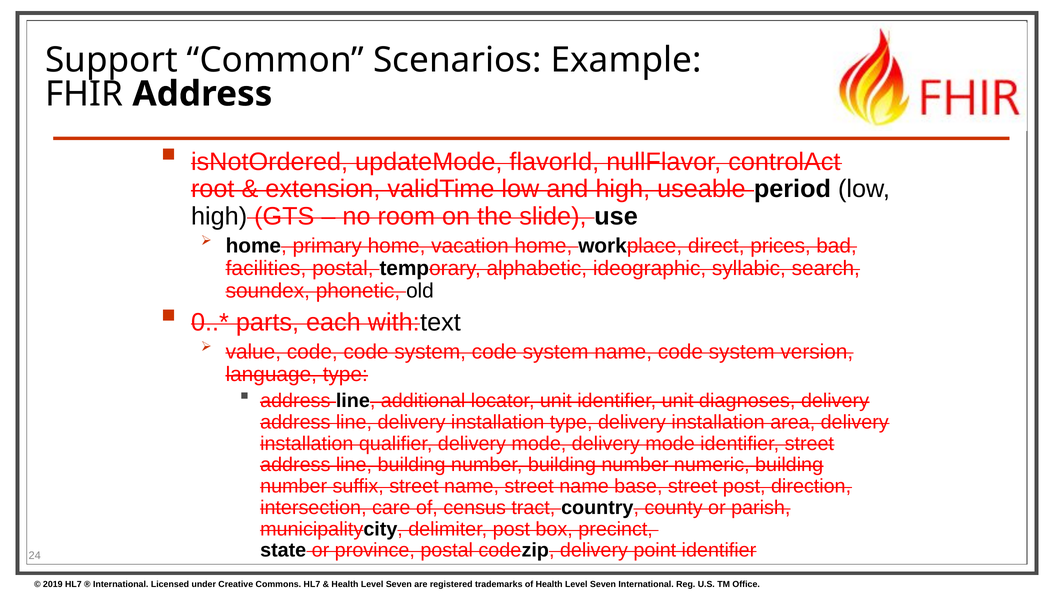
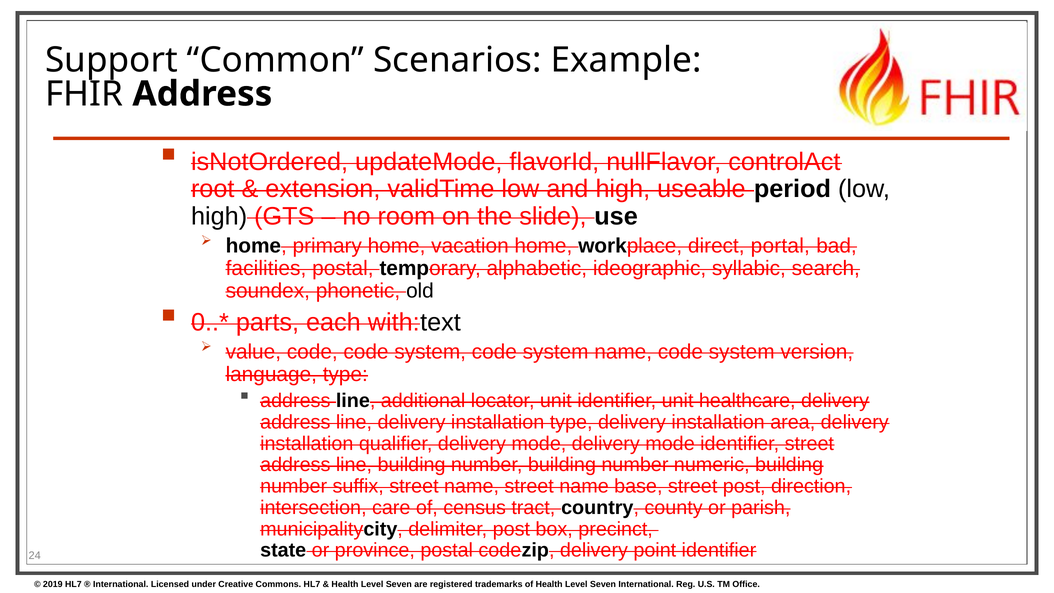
prices: prices -> portal
diagnoses: diagnoses -> healthcare
